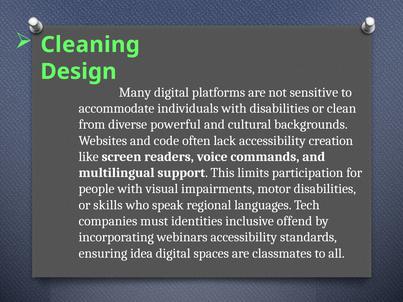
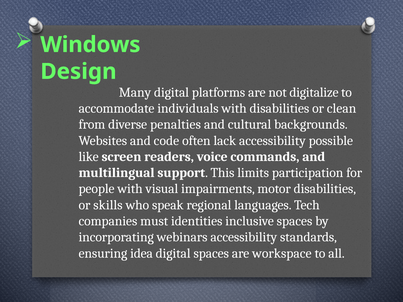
Cleaning: Cleaning -> Windows
sensitive: sensitive -> digitalize
powerful: powerful -> penalties
creation: creation -> possible
inclusive offend: offend -> spaces
classmates: classmates -> workspace
